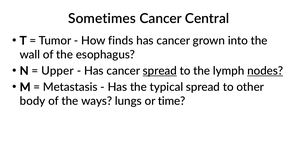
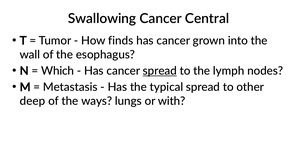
Sometimes: Sometimes -> Swallowing
Upper: Upper -> Which
nodes underline: present -> none
body: body -> deep
time: time -> with
